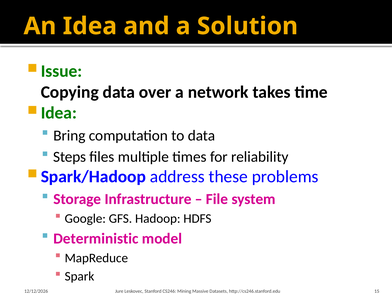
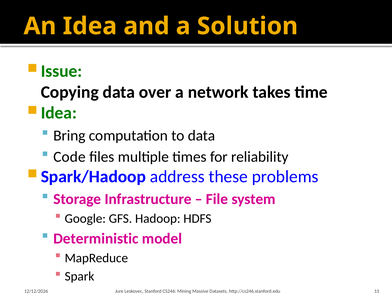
Steps: Steps -> Code
